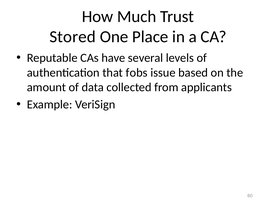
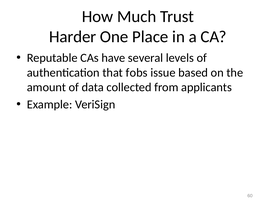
Stored: Stored -> Harder
